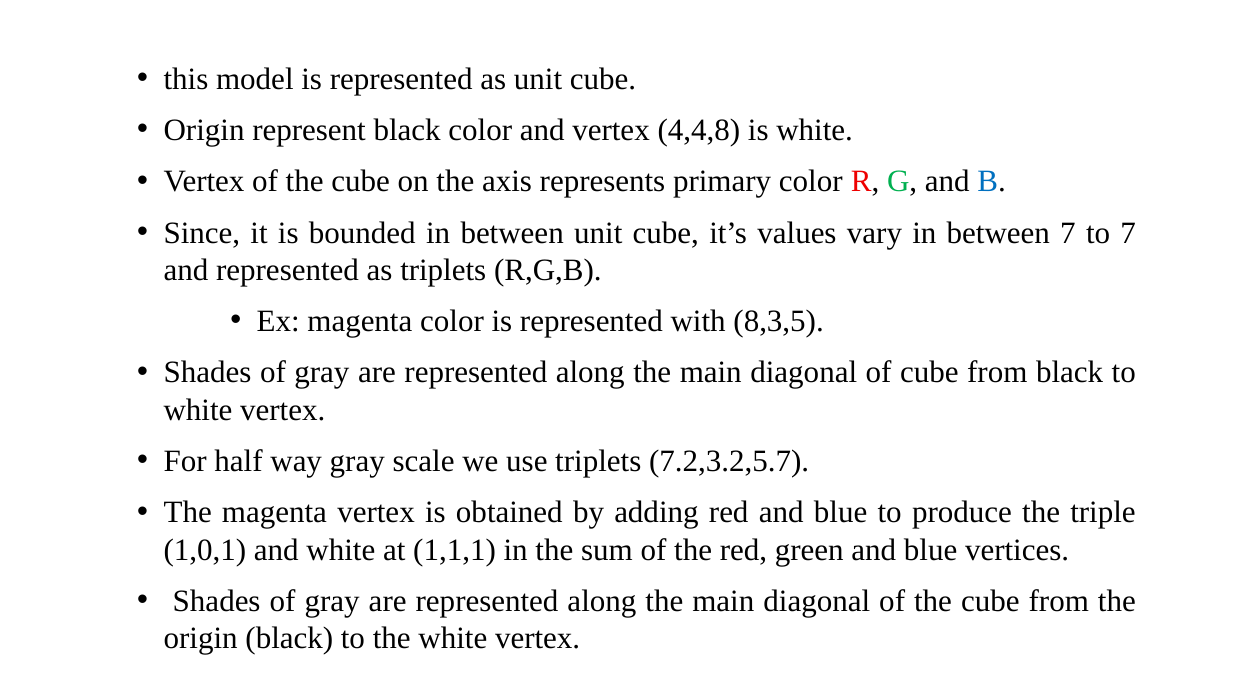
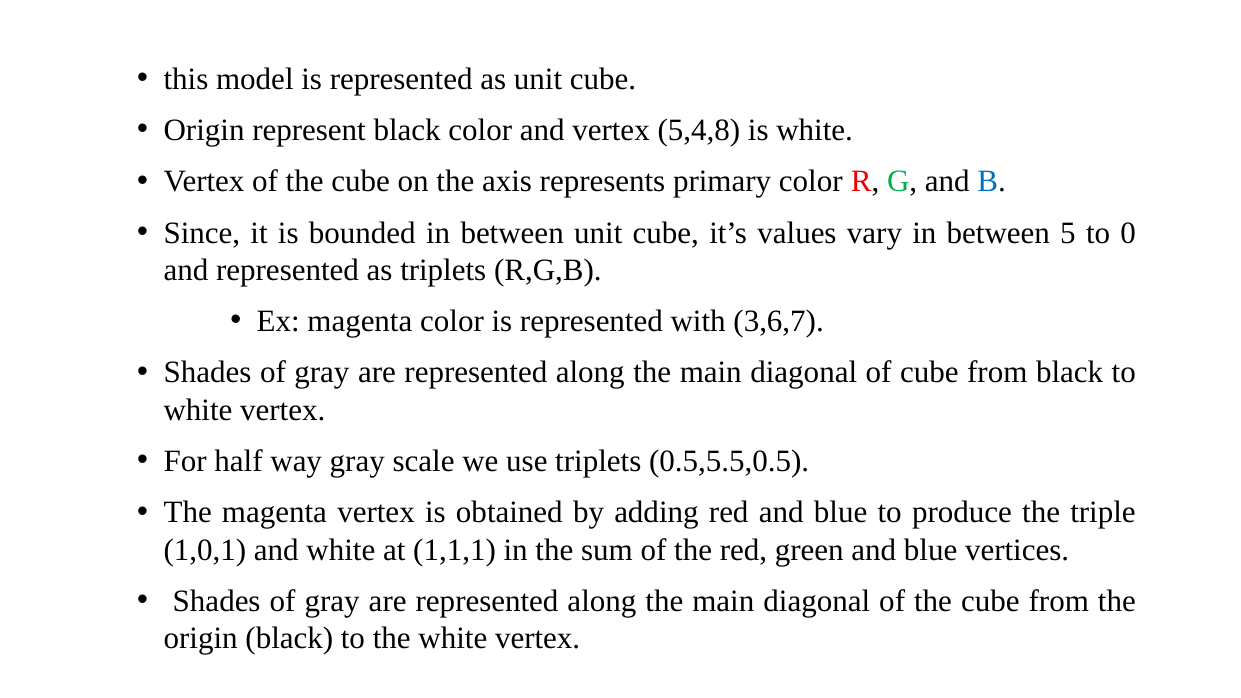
4,4,8: 4,4,8 -> 5,4,8
between 7: 7 -> 5
to 7: 7 -> 0
8,3,5: 8,3,5 -> 3,6,7
7.2,3.2,5.7: 7.2,3.2,5.7 -> 0.5,5.5,0.5
